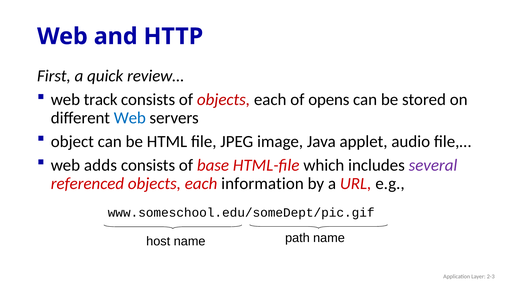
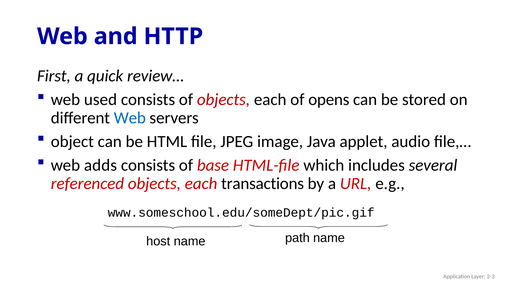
track: track -> used
several colour: purple -> black
information: information -> transactions
